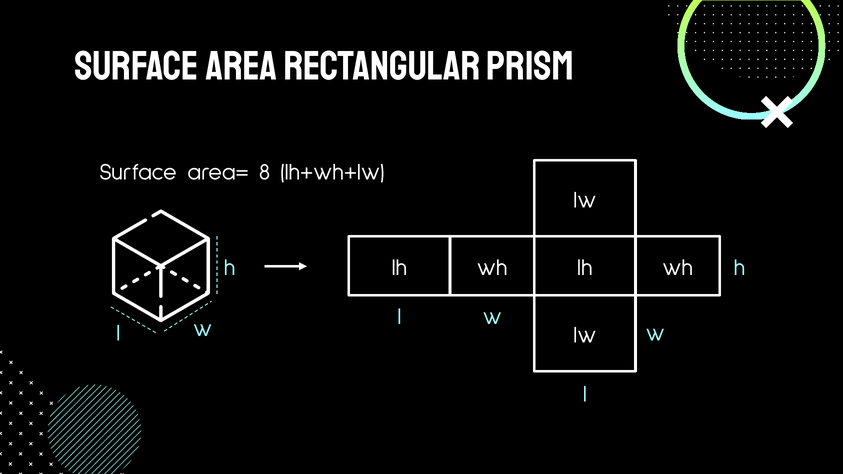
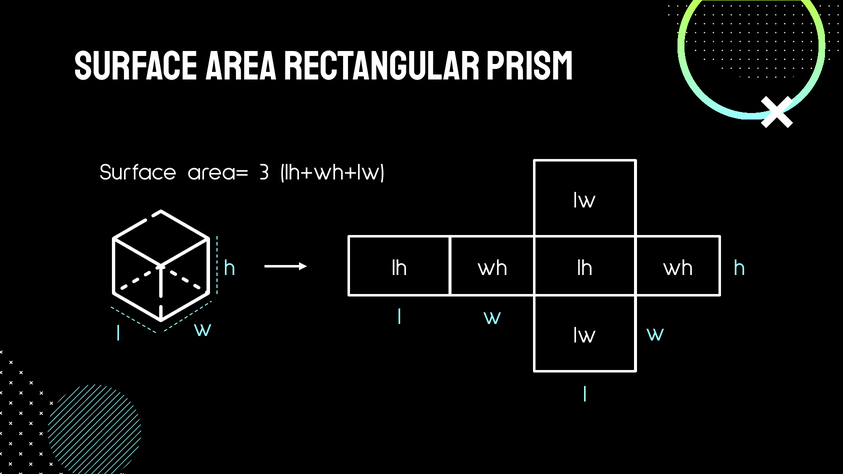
8: 8 -> 3
